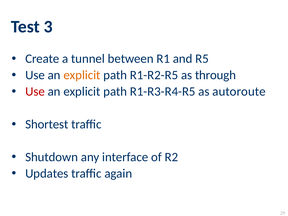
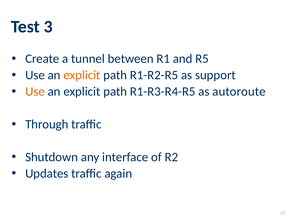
through: through -> support
Use at (35, 91) colour: red -> orange
Shortest: Shortest -> Through
